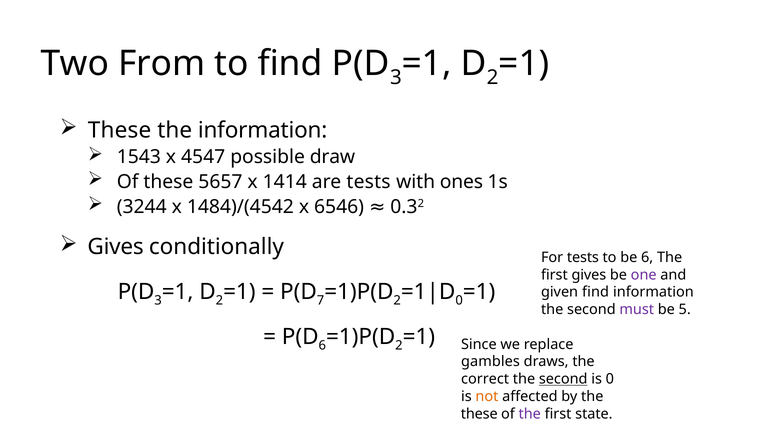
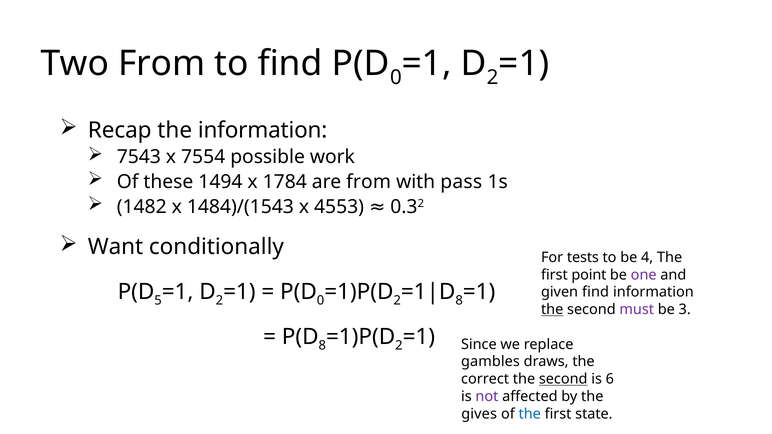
3 at (396, 77): 3 -> 0
These at (120, 131): These -> Recap
1543: 1543 -> 7543
4547: 4547 -> 7554
draw: draw -> work
5657: 5657 -> 1494
1414: 1414 -> 1784
are tests: tests -> from
ones: ones -> pass
3244: 3244 -> 1482
1484)/(4542: 1484)/(4542 -> 1484)/(1543
6546: 6546 -> 4553
Gives at (116, 247): Gives -> Want
be 6: 6 -> 4
first gives: gives -> point
3 at (158, 301): 3 -> 5
7 at (321, 301): 7 -> 0
0 at (459, 301): 0 -> 8
the at (552, 310) underline: none -> present
5: 5 -> 3
6 at (322, 346): 6 -> 8
is 0: 0 -> 6
not colour: orange -> purple
these at (479, 414): these -> gives
the at (530, 414) colour: purple -> blue
